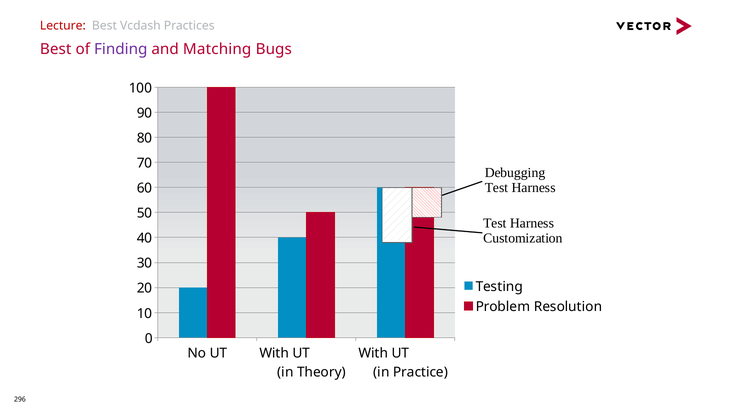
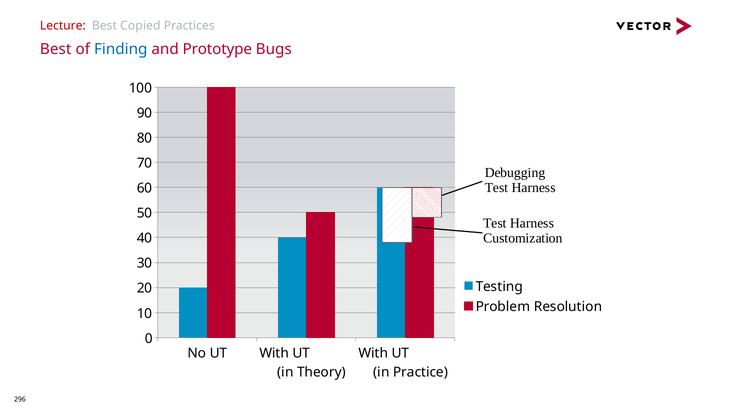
Vcdash: Vcdash -> Copied
Finding colour: purple -> blue
Matching: Matching -> Prototype
